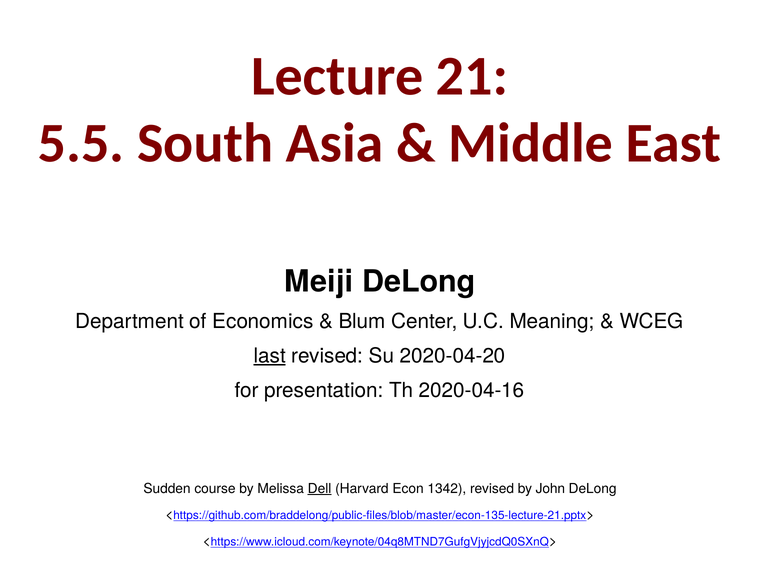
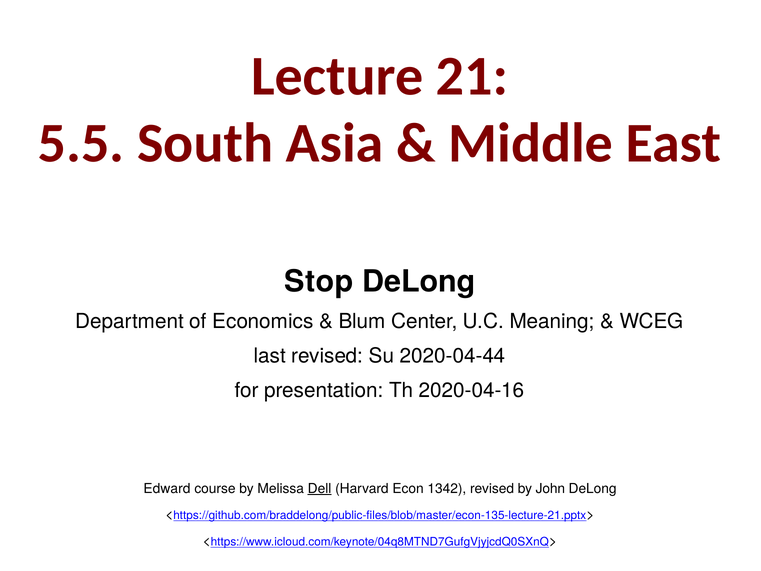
Meiji: Meiji -> Stop
last underline: present -> none
2020-04-20: 2020-04-20 -> 2020-04-44
Sudden: Sudden -> Edward
